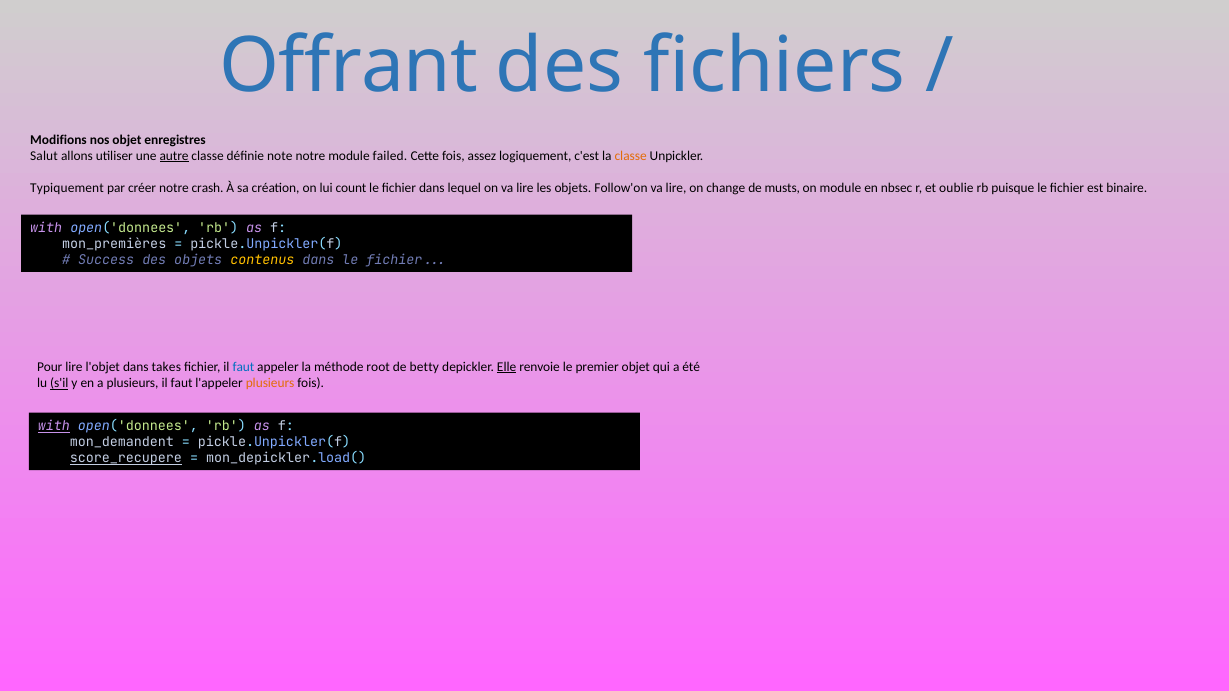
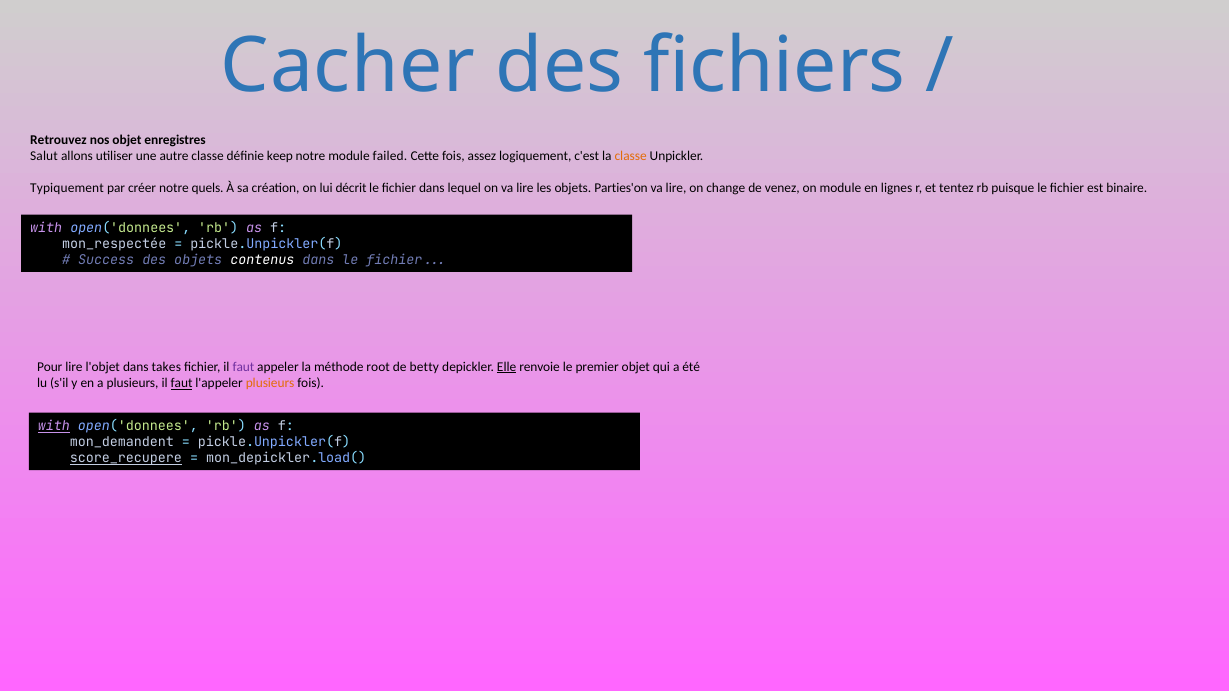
Offrant: Offrant -> Cacher
Modifions: Modifions -> Retrouvez
autre underline: present -> none
note: note -> keep
crash: crash -> quels
count: count -> décrit
Follow'on: Follow'on -> Parties'on
musts: musts -> venez
nbsec: nbsec -> lignes
oublie: oublie -> tentez
mon_premières: mon_premières -> mon_respectée
contenus colour: yellow -> white
faut at (243, 367) colour: blue -> purple
s'il underline: present -> none
faut at (182, 383) underline: none -> present
